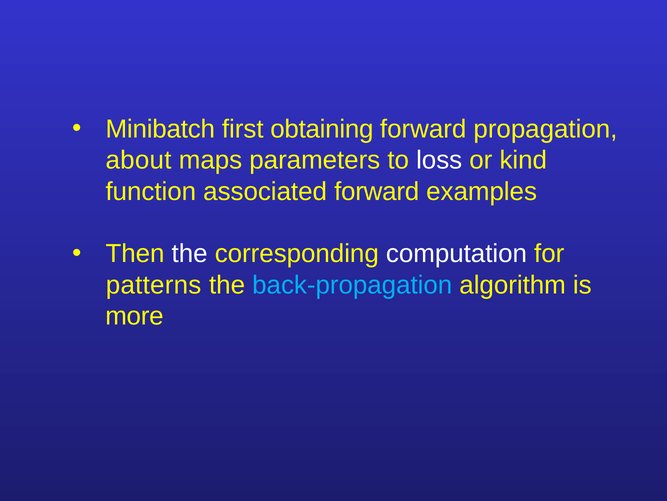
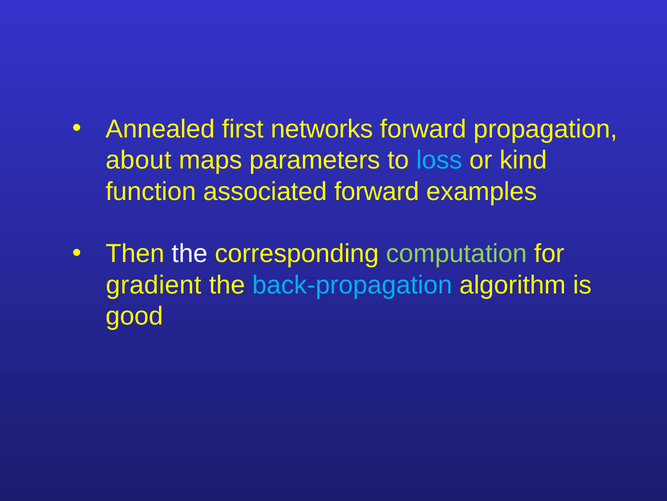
Minibatch: Minibatch -> Annealed
obtaining: obtaining -> networks
loss colour: white -> light blue
computation colour: white -> light green
patterns: patterns -> gradient
more: more -> good
